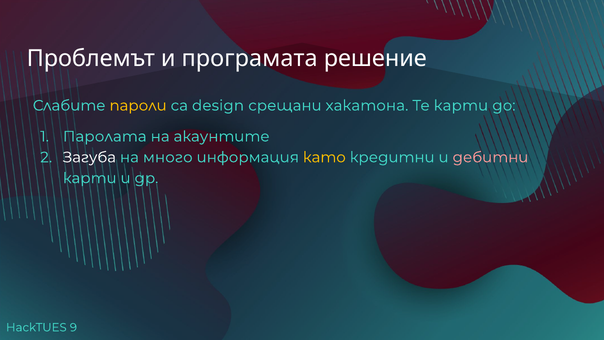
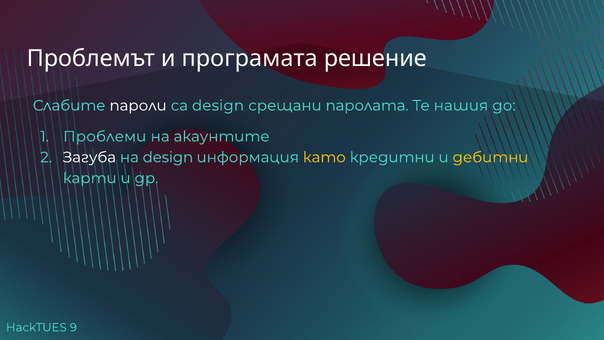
пароли colour: yellow -> white
хакатона: хакатона -> паролата
Те карти: карти -> нашия
Паролата: Паролата -> Проблеми
на много: много -> design
дебитни colour: pink -> yellow
